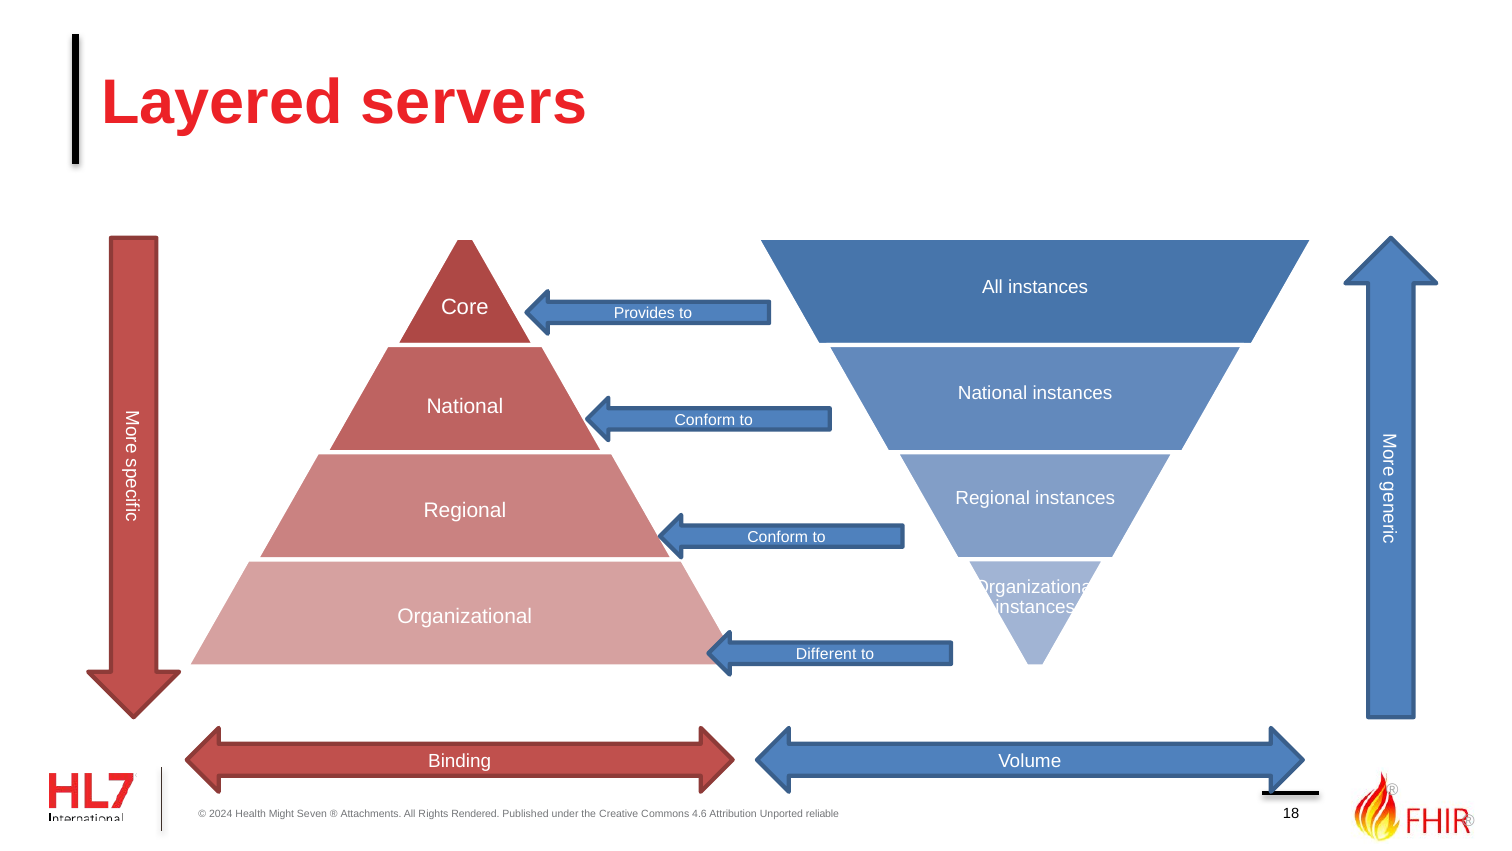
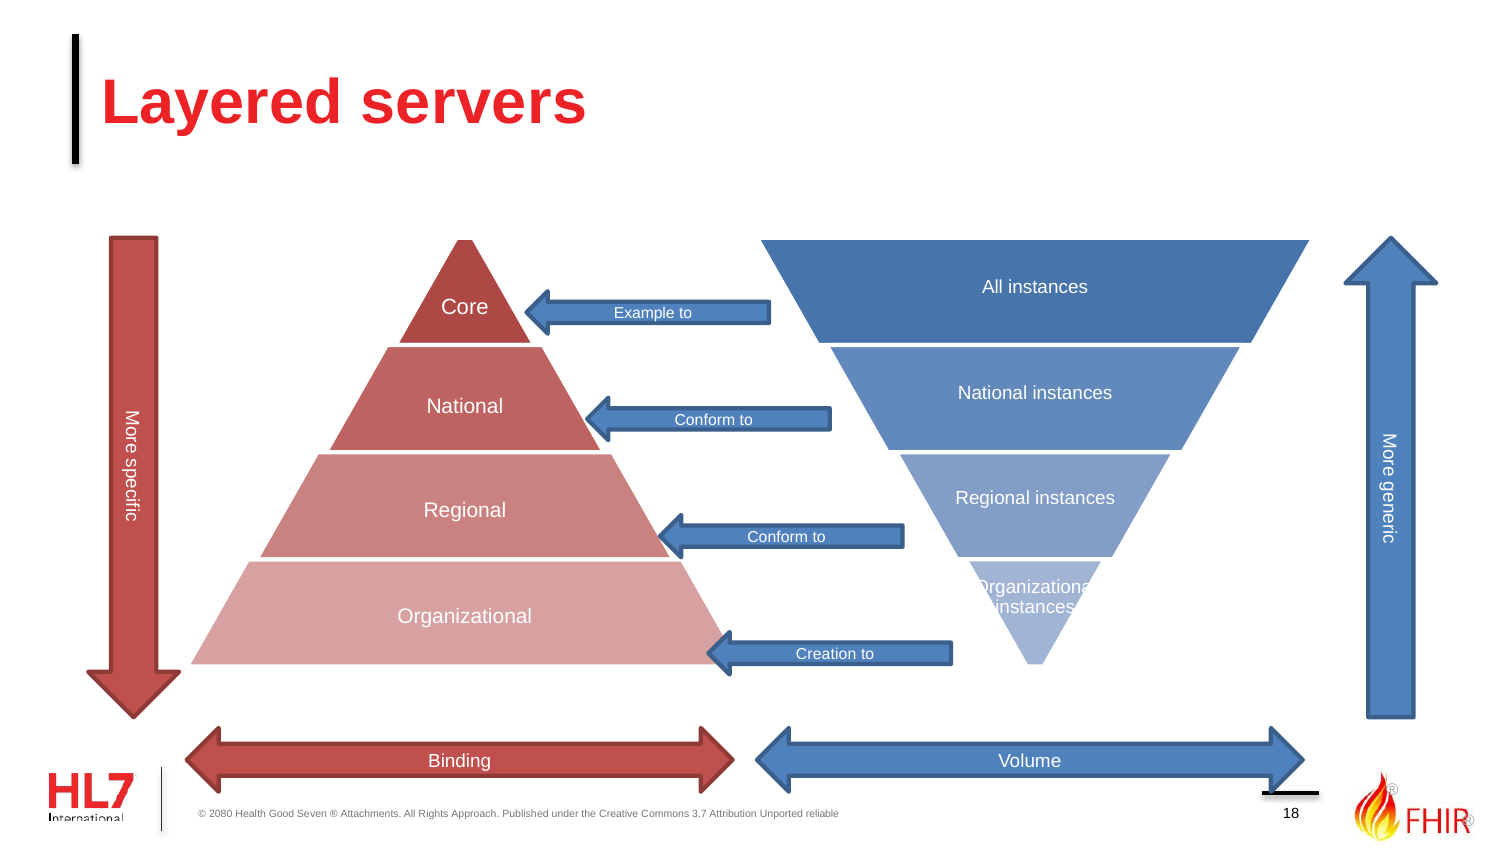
Provides: Provides -> Example
Different: Different -> Creation
2024: 2024 -> 2080
Might: Might -> Good
Rendered: Rendered -> Approach
4.6: 4.6 -> 3.7
